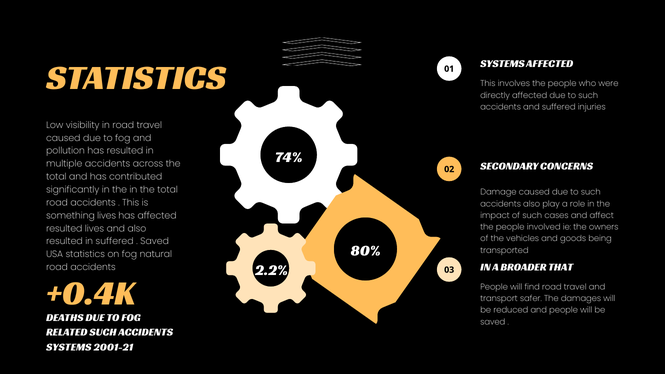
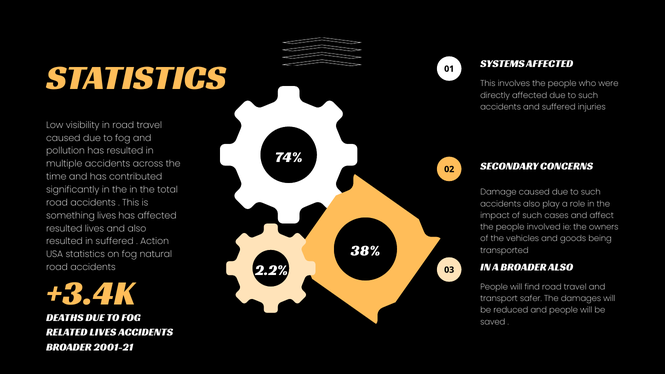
total at (56, 177): total -> time
Saved at (155, 241): Saved -> Action
80%: 80% -> 38%
BROADER THAT: THAT -> ALSO
+0.4K: +0.4K -> +3.4K
RELATED SUCH: SUCH -> LIVES
SYSTEMS at (69, 347): SYSTEMS -> BROADER
